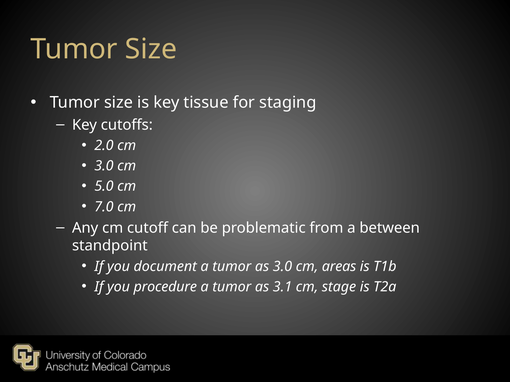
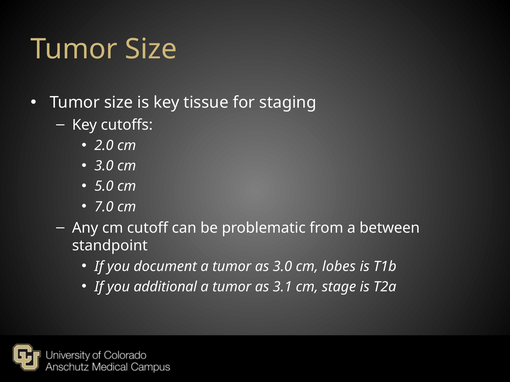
areas: areas -> lobes
procedure: procedure -> additional
